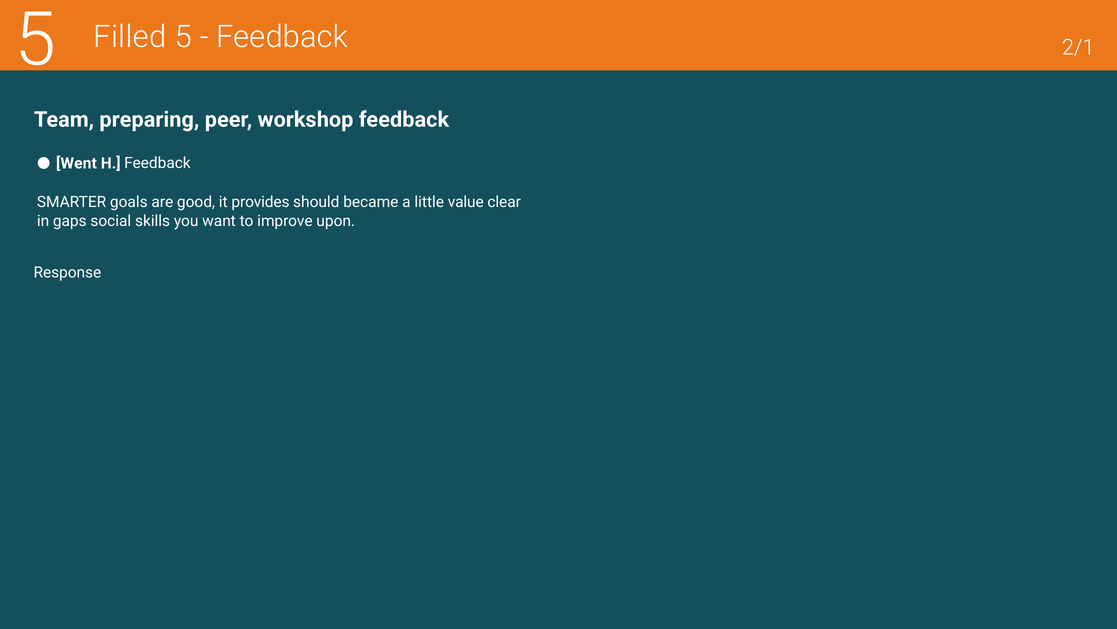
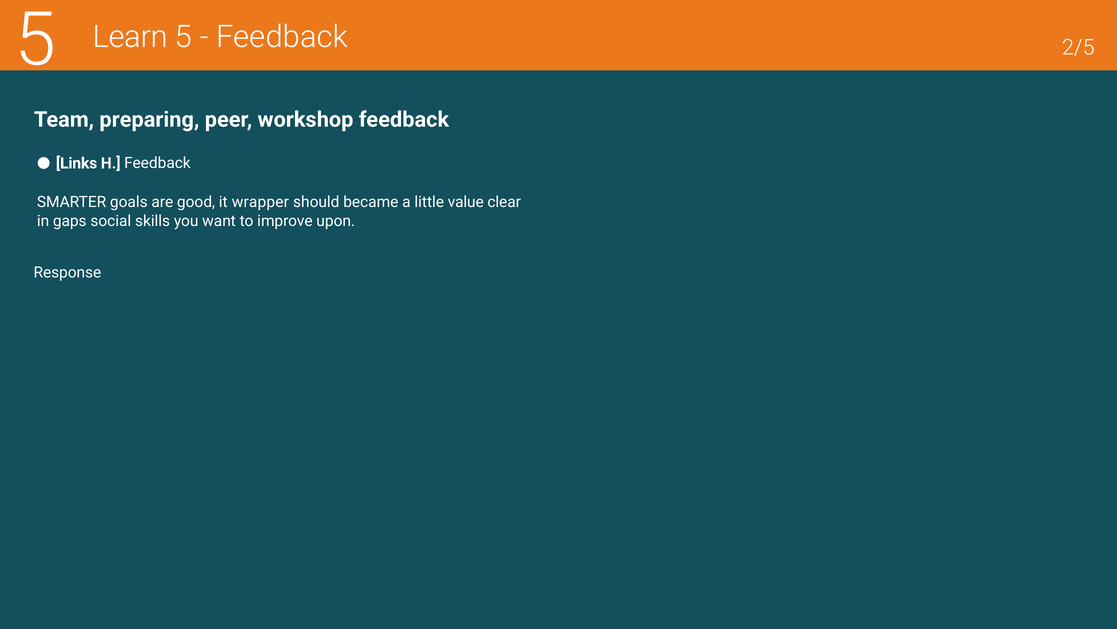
Filled: Filled -> Learn
2/1: 2/1 -> 2/5
Went: Went -> Links
provides: provides -> wrapper
